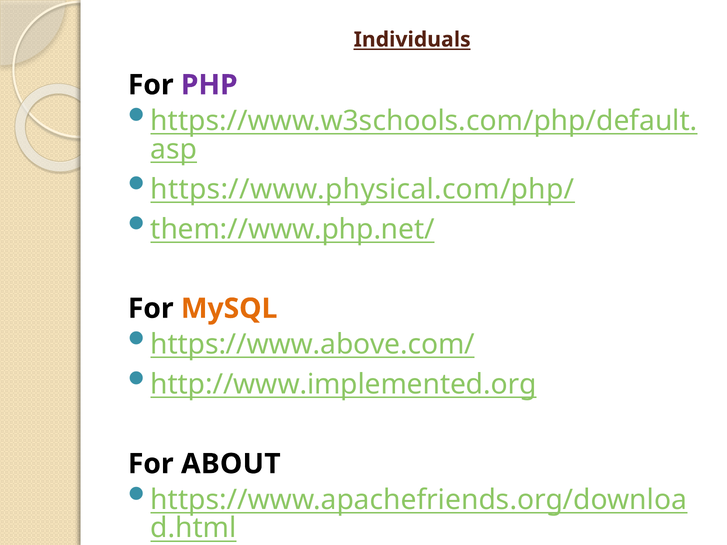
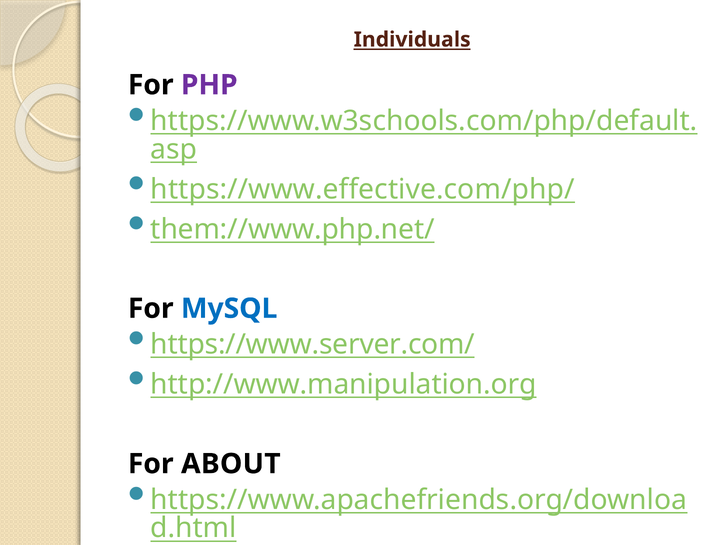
https://www.physical.com/php/: https://www.physical.com/php/ -> https://www.effective.com/php/
MySQL colour: orange -> blue
https://www.above.com/: https://www.above.com/ -> https://www.server.com/
http://www.implemented.org: http://www.implemented.org -> http://www.manipulation.org
